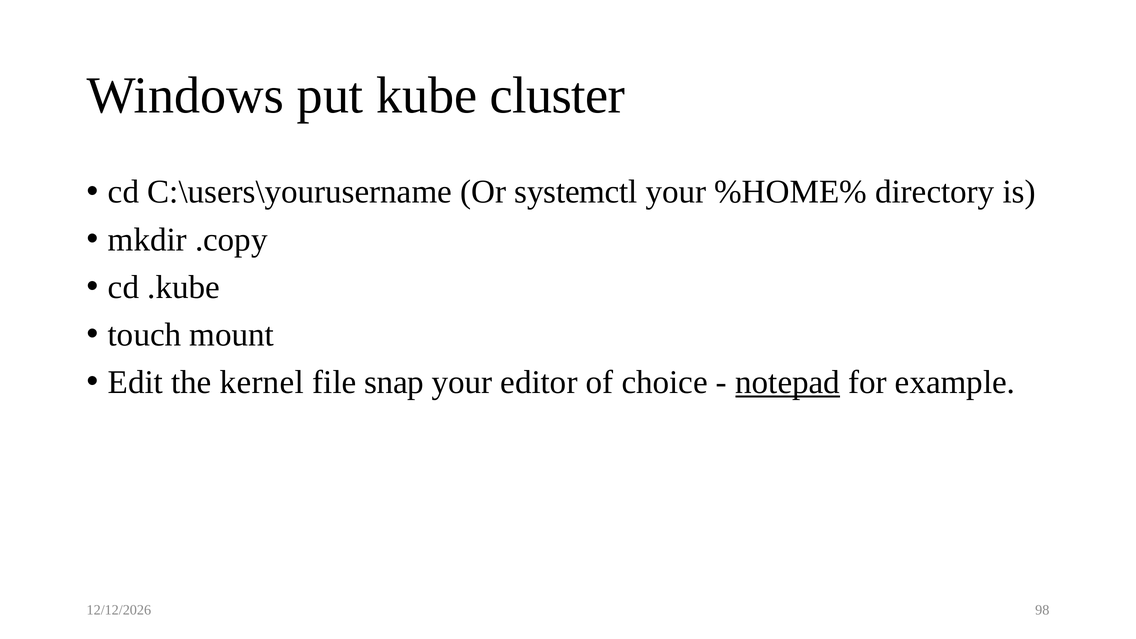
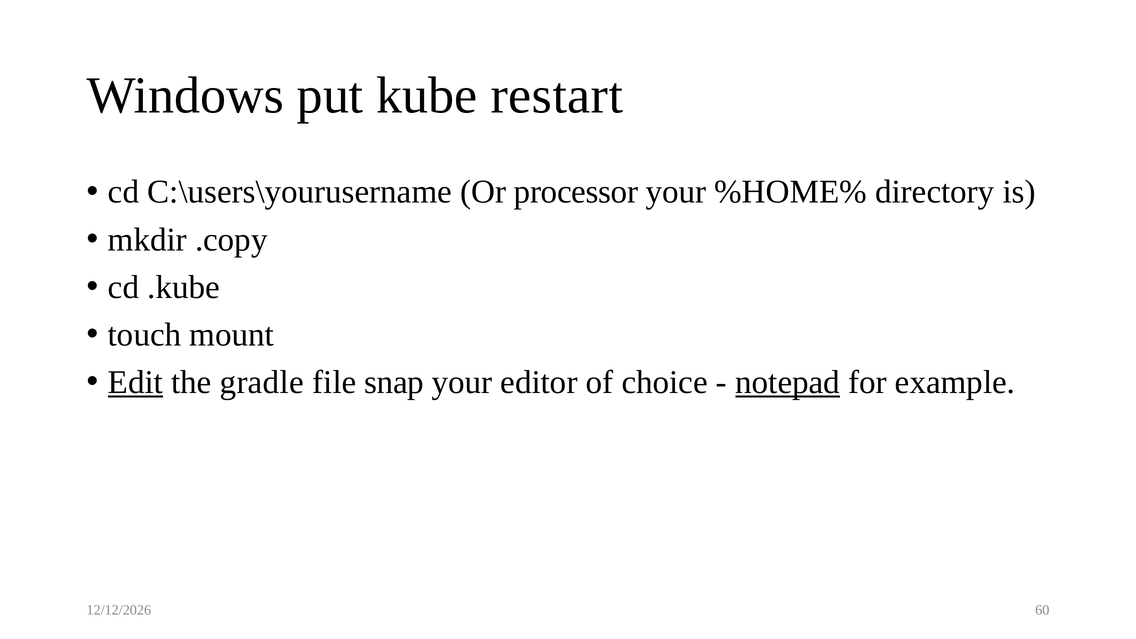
cluster: cluster -> restart
systemctl: systemctl -> processor
Edit underline: none -> present
kernel: kernel -> gradle
98: 98 -> 60
